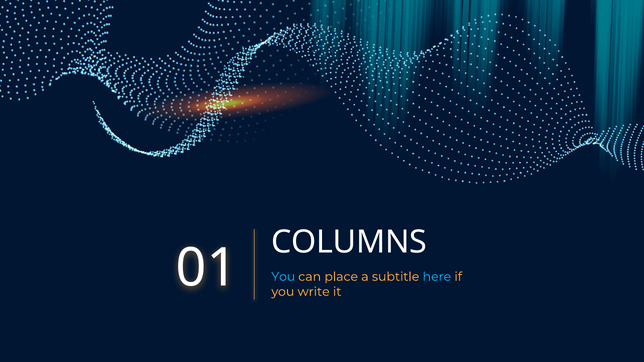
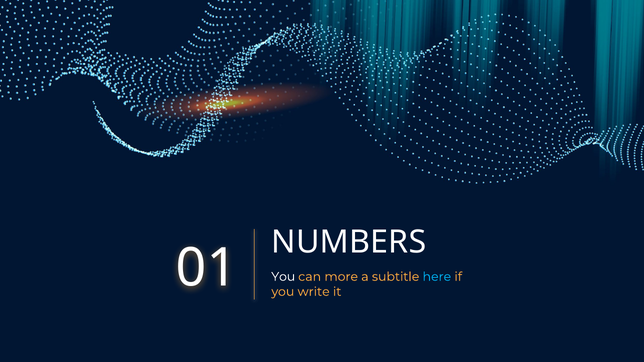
COLUMNS: COLUMNS -> NUMBERS
You at (283, 277) colour: light blue -> white
place: place -> more
